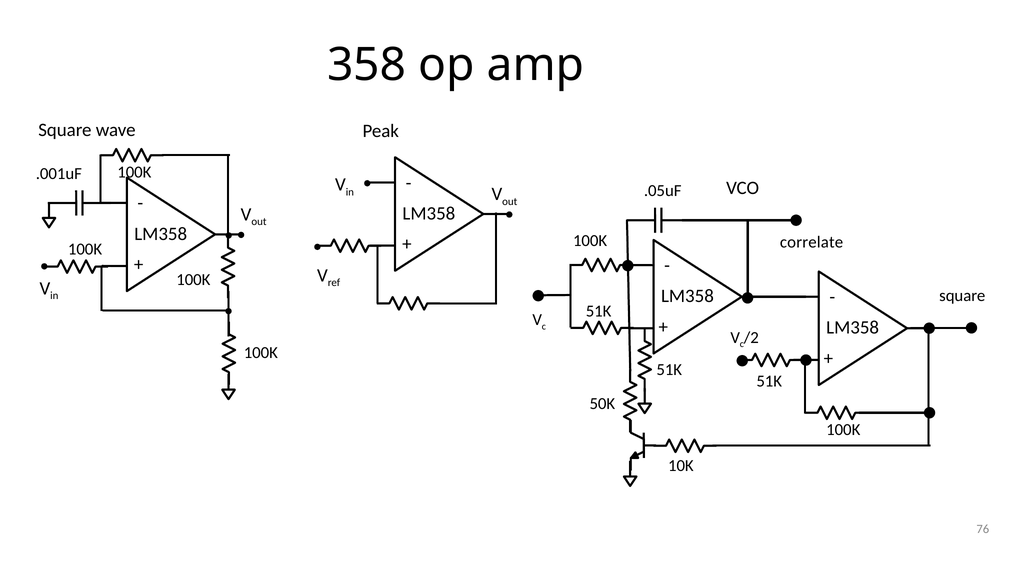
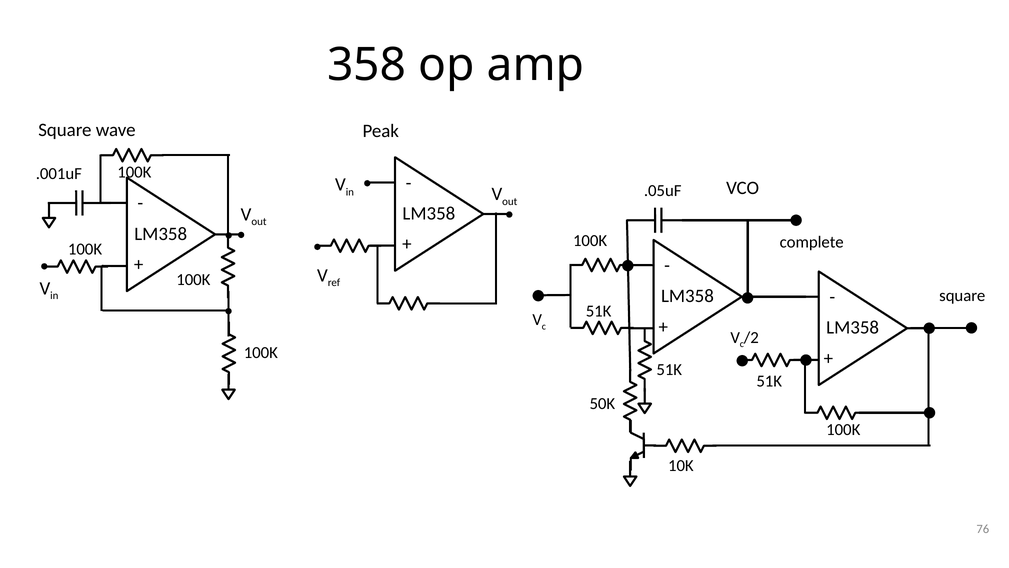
correlate: correlate -> complete
